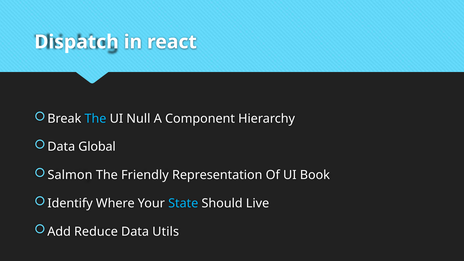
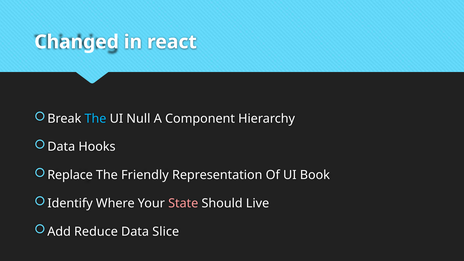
Dispatch: Dispatch -> Changed
Global: Global -> Hooks
Salmon: Salmon -> Replace
State colour: light blue -> pink
Utils: Utils -> Slice
